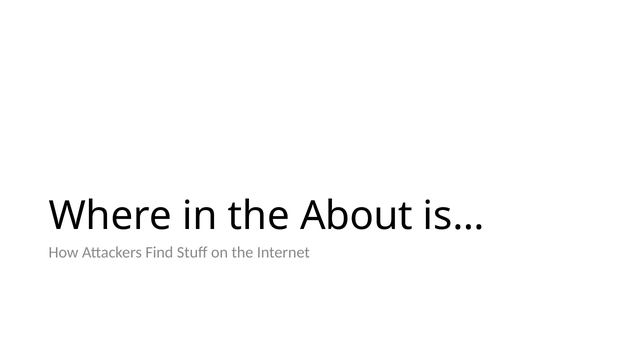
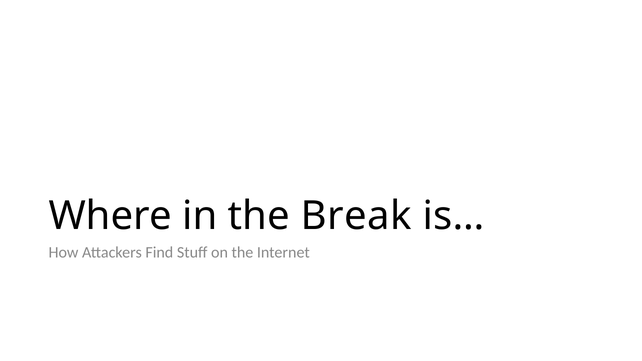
About: About -> Break
